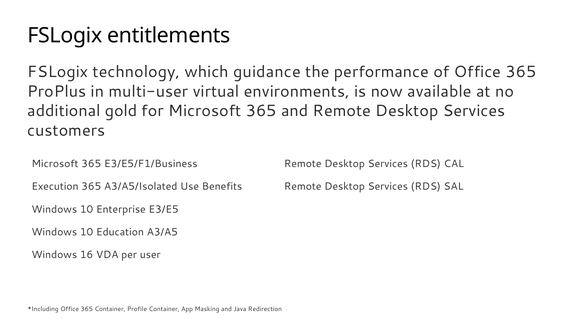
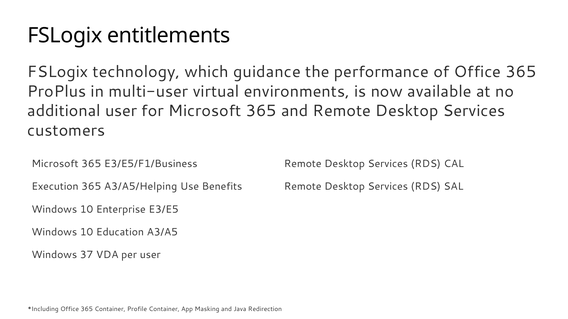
additional gold: gold -> user
A3/A5/Isolated: A3/A5/Isolated -> A3/A5/Helping
16: 16 -> 37
